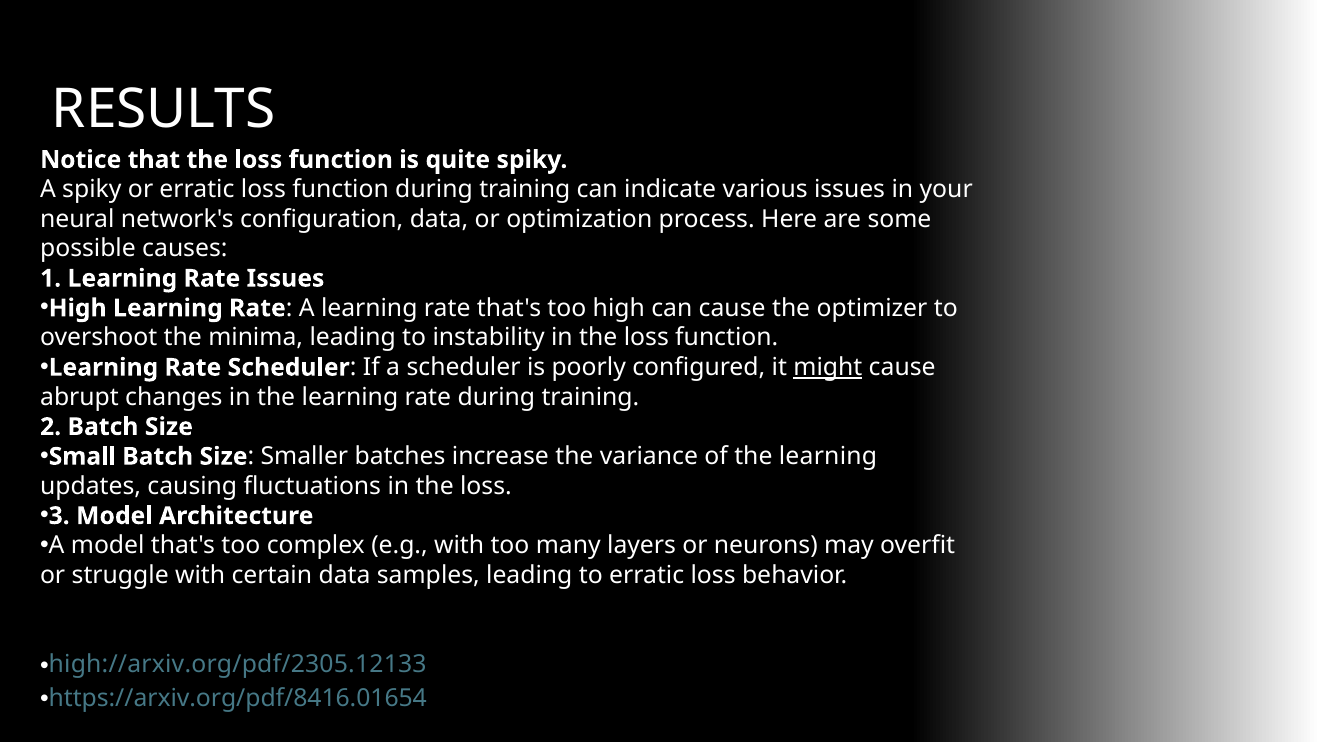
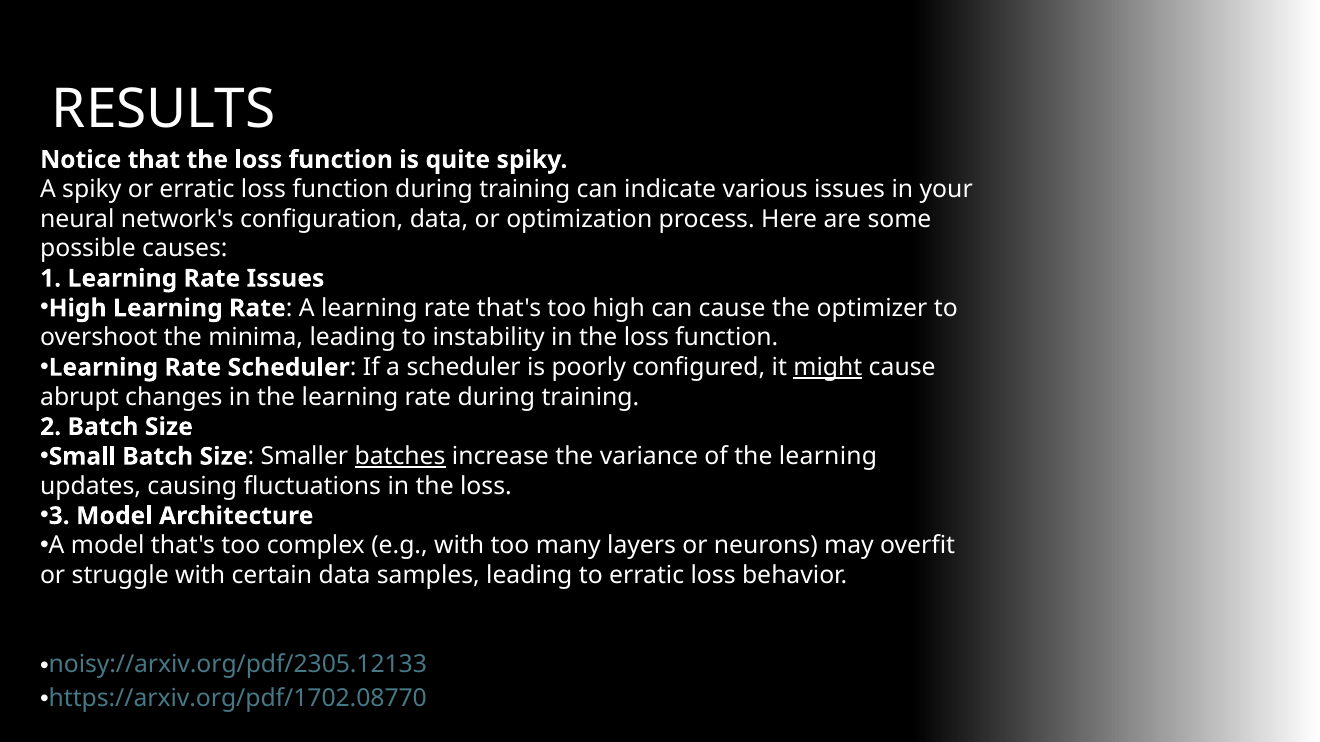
batches underline: none -> present
high://arxiv.org/pdf/2305.12133: high://arxiv.org/pdf/2305.12133 -> noisy://arxiv.org/pdf/2305.12133
https://arxiv.org/pdf/8416.01654: https://arxiv.org/pdf/8416.01654 -> https://arxiv.org/pdf/1702.08770
